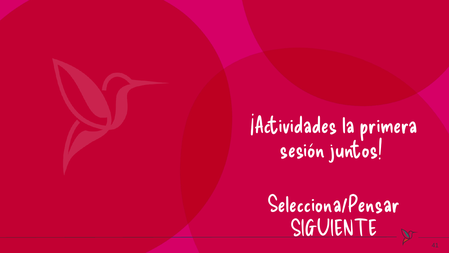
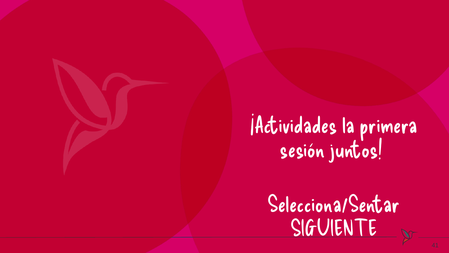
Selecciona/Pensar: Selecciona/Pensar -> Selecciona/Sentar
